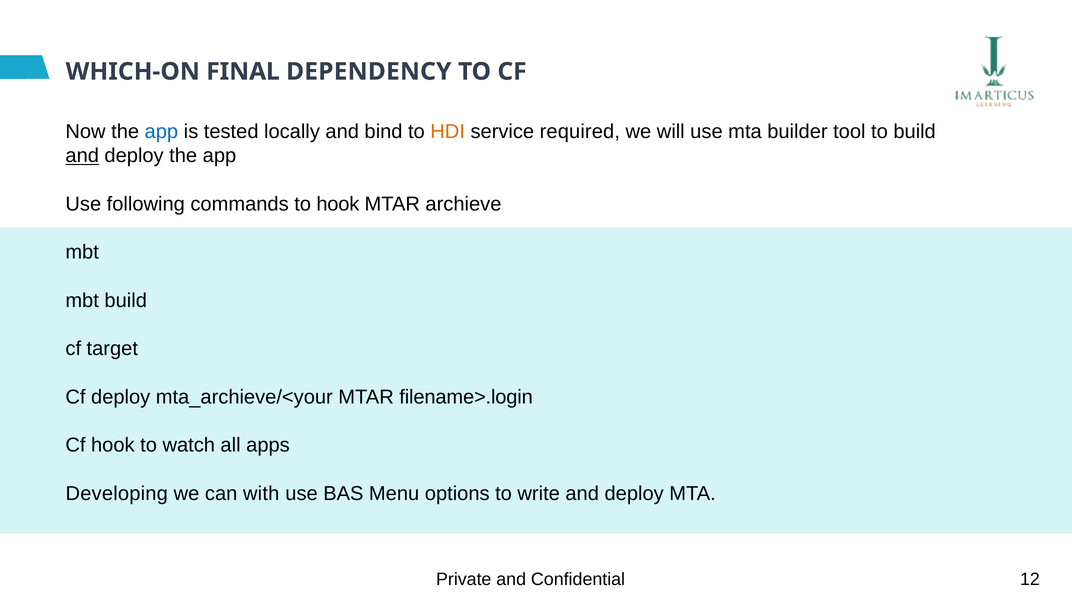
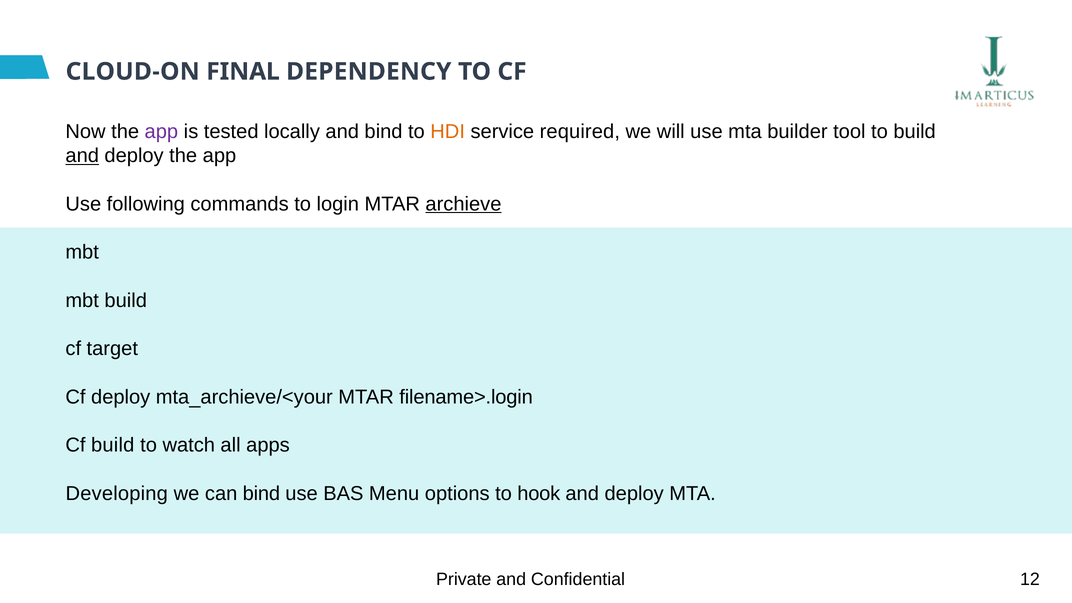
WHICH-ON: WHICH-ON -> CLOUD-ON
app at (161, 132) colour: blue -> purple
to hook: hook -> login
archieve underline: none -> present
Cf hook: hook -> build
can with: with -> bind
write: write -> hook
